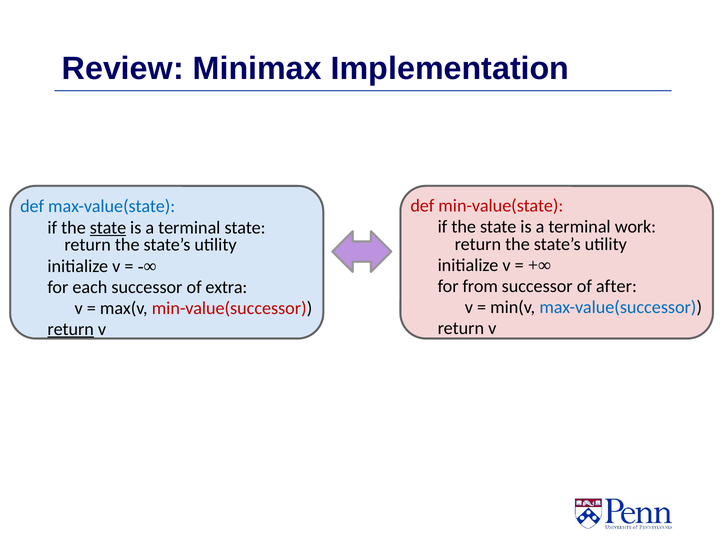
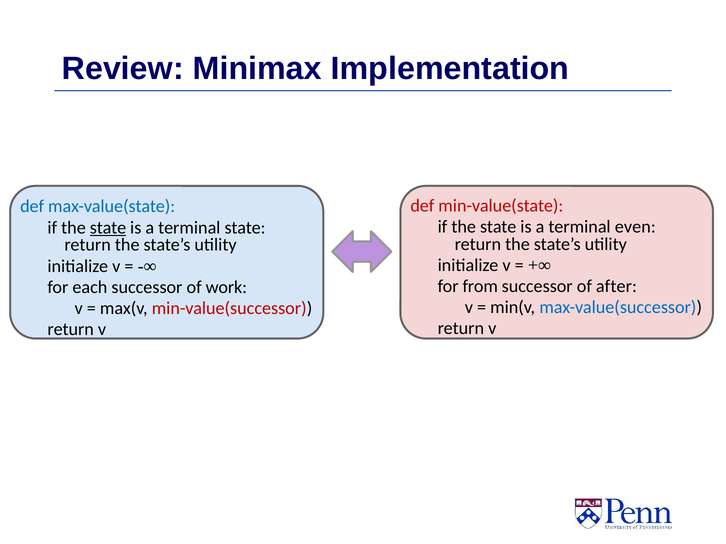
work: work -> even
extra: extra -> work
return at (71, 329) underline: present -> none
